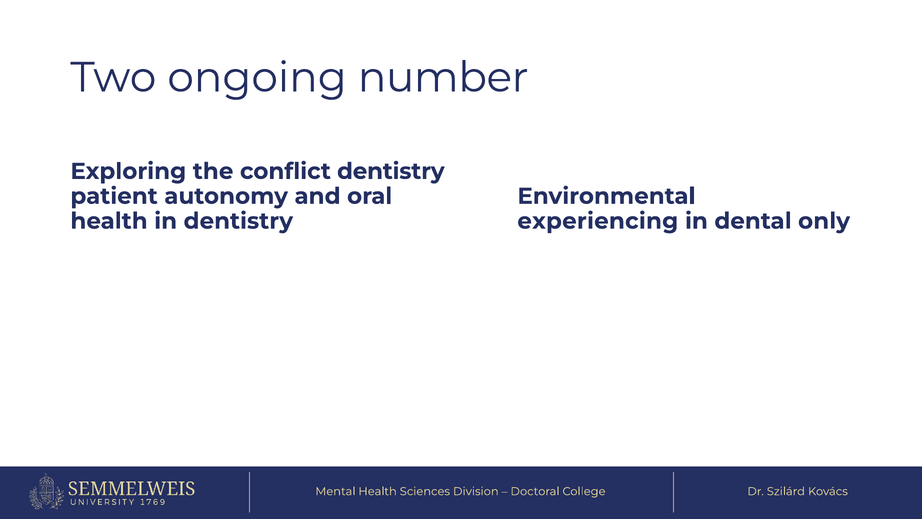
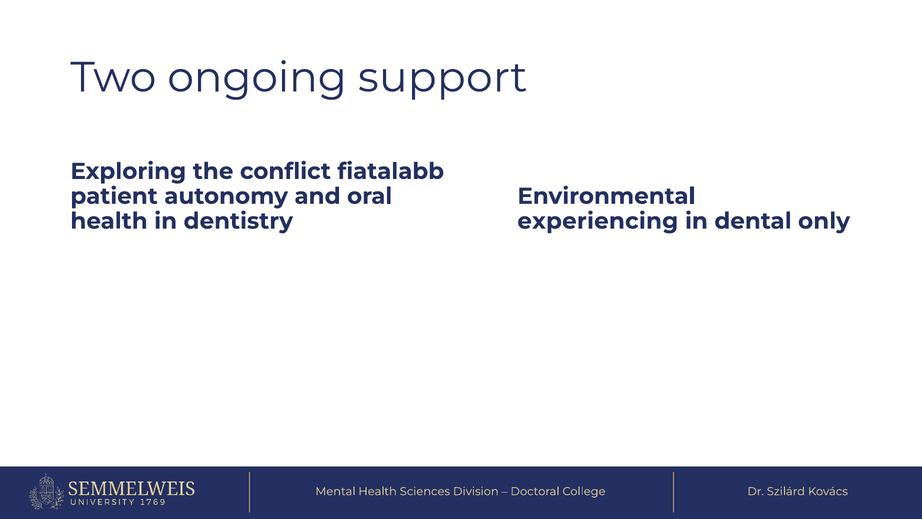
number: number -> support
conflict dentistry: dentistry -> fiatalabb
